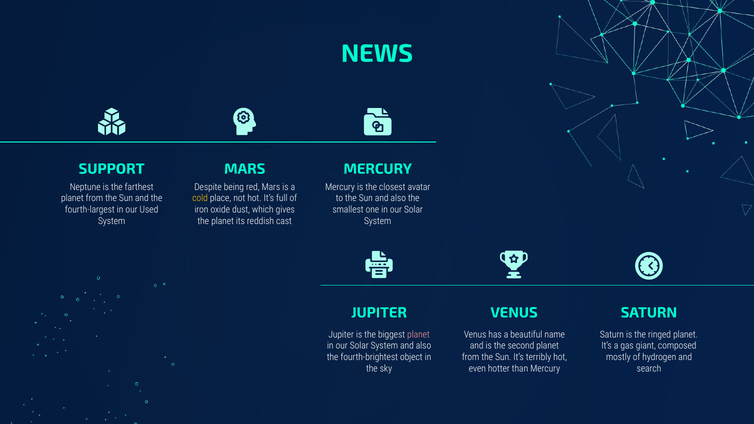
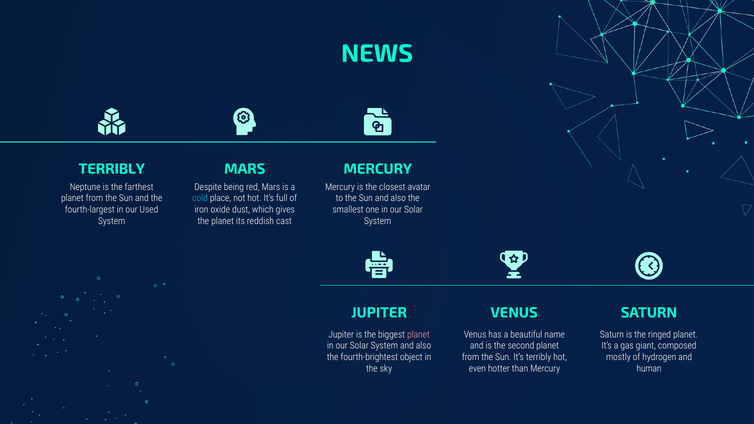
SUPPORT at (112, 169): SUPPORT -> TERRIBLY
cold colour: yellow -> light blue
search: search -> human
